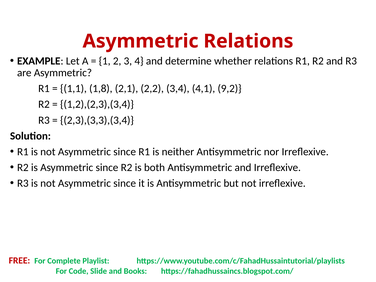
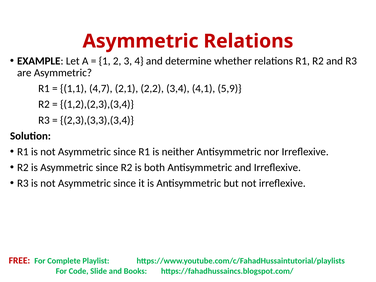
1,8: 1,8 -> 4,7
9,2: 9,2 -> 5,9
